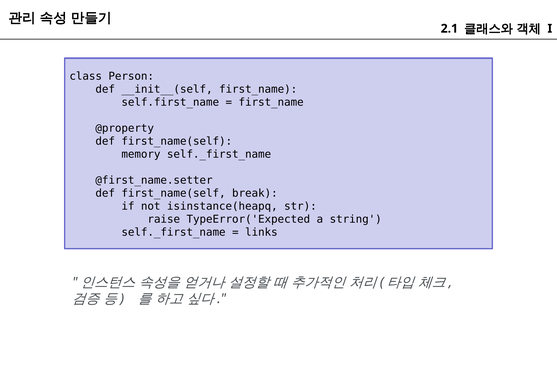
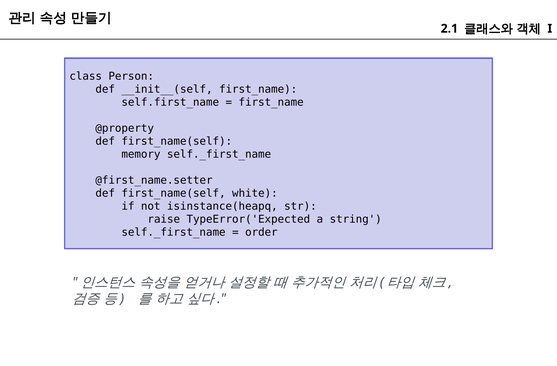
break: break -> white
links: links -> order
